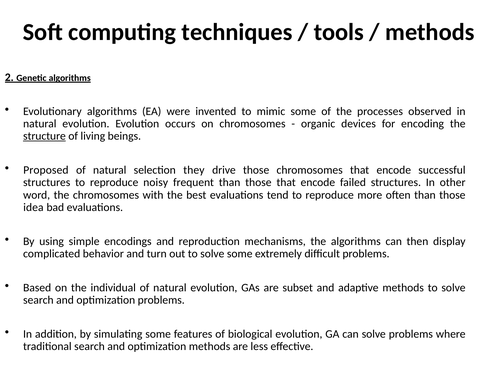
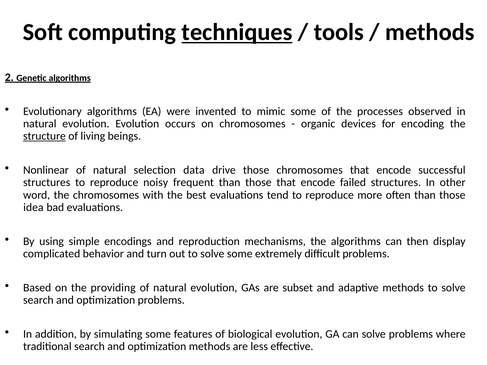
techniques underline: none -> present
Proposed: Proposed -> Nonlinear
they: they -> data
individual: individual -> providing
